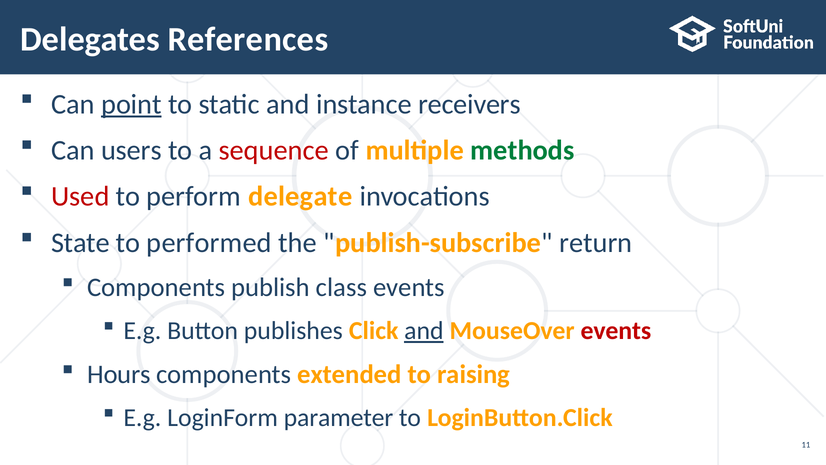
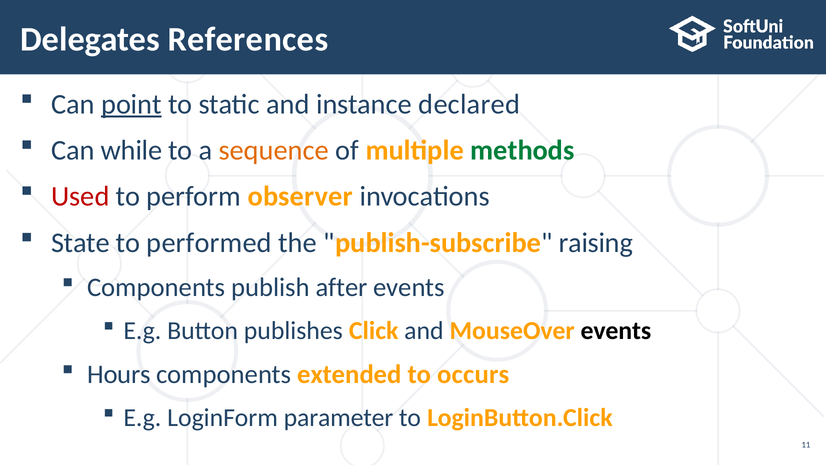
receivers: receivers -> declared
users: users -> while
sequence colour: red -> orange
delegate: delegate -> observer
return: return -> raising
class: class -> after
and at (424, 331) underline: present -> none
events at (616, 331) colour: red -> black
raising: raising -> occurs
